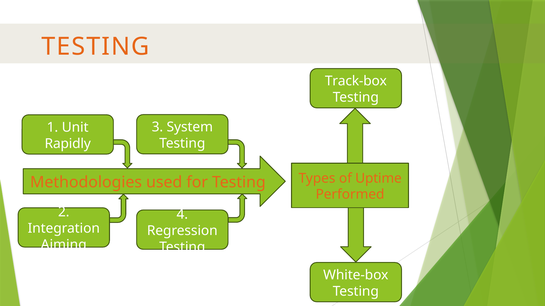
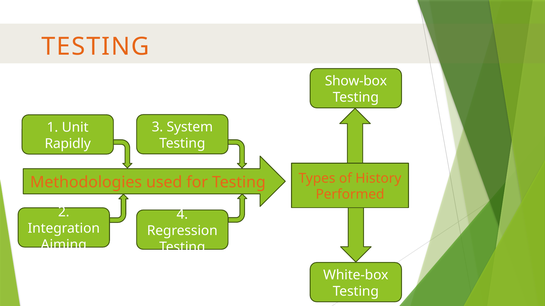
Track-box: Track-box -> Show-box
Uptime: Uptime -> History
